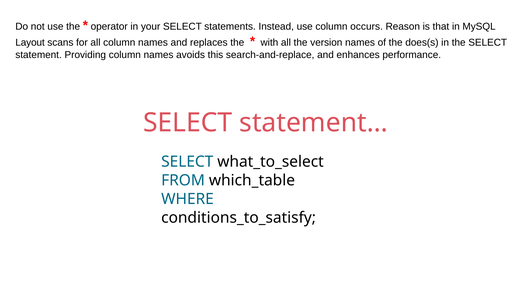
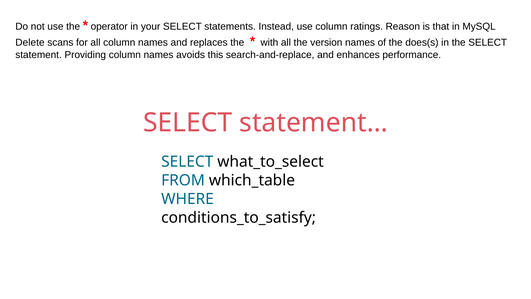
occurs: occurs -> ratings
Layout: Layout -> Delete
